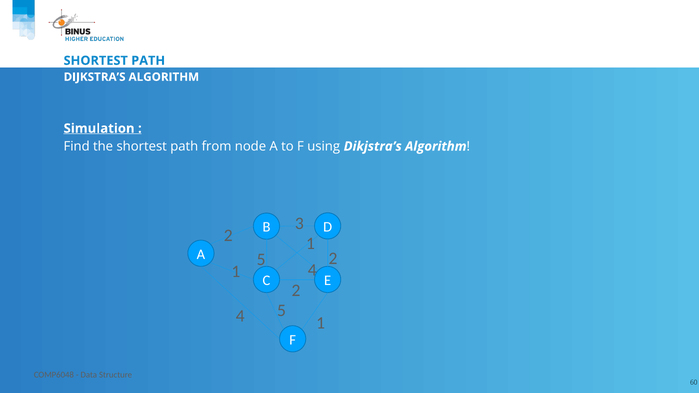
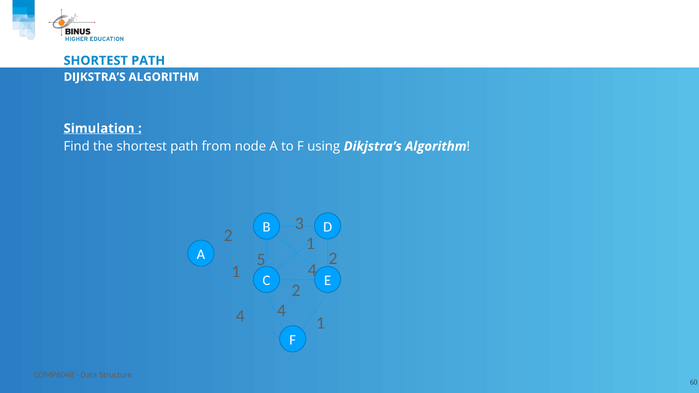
5 at (282, 311): 5 -> 4
